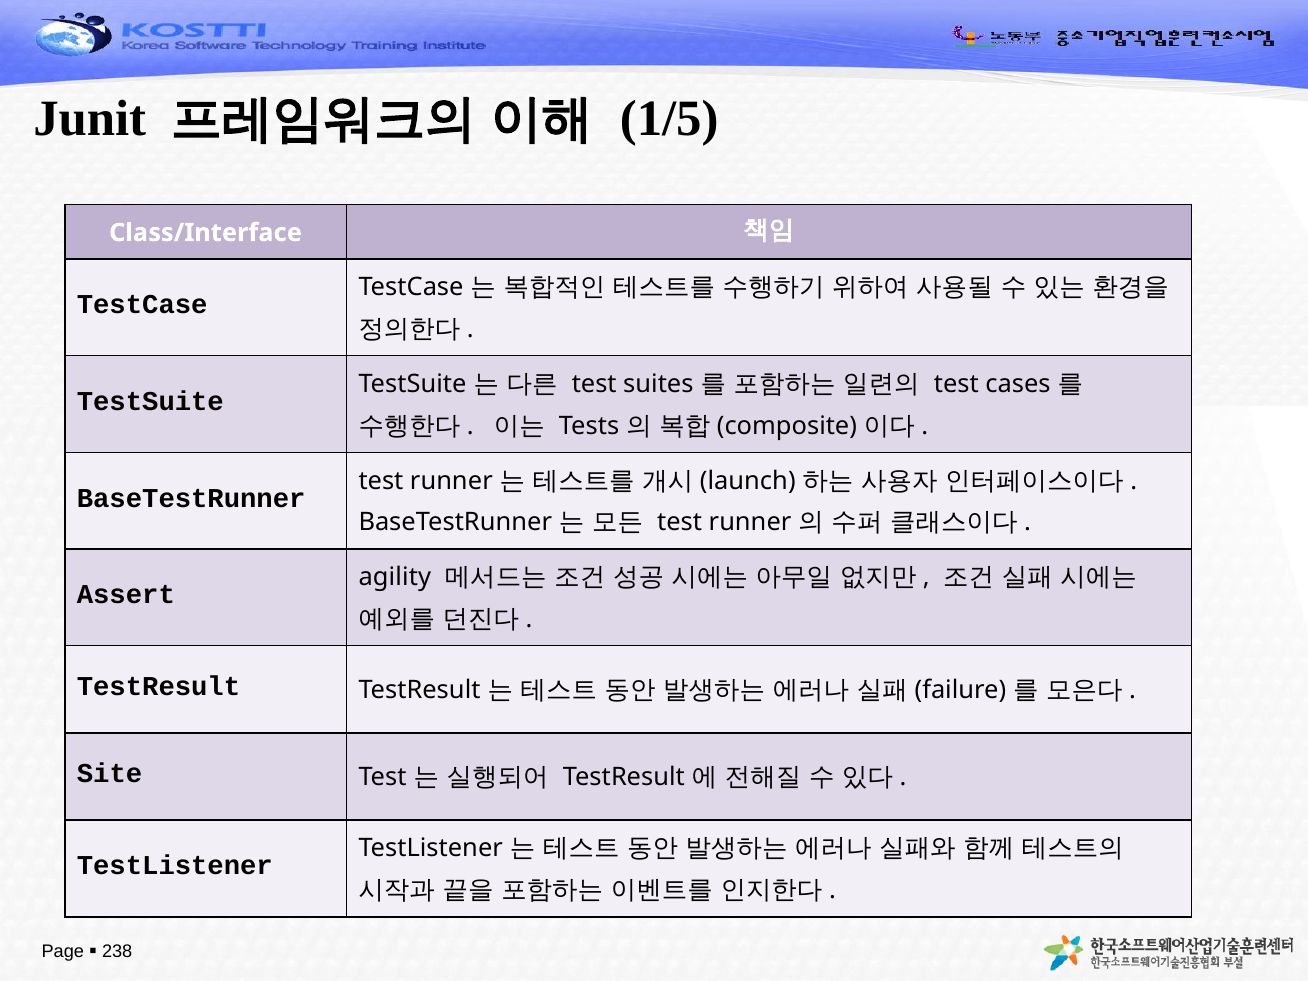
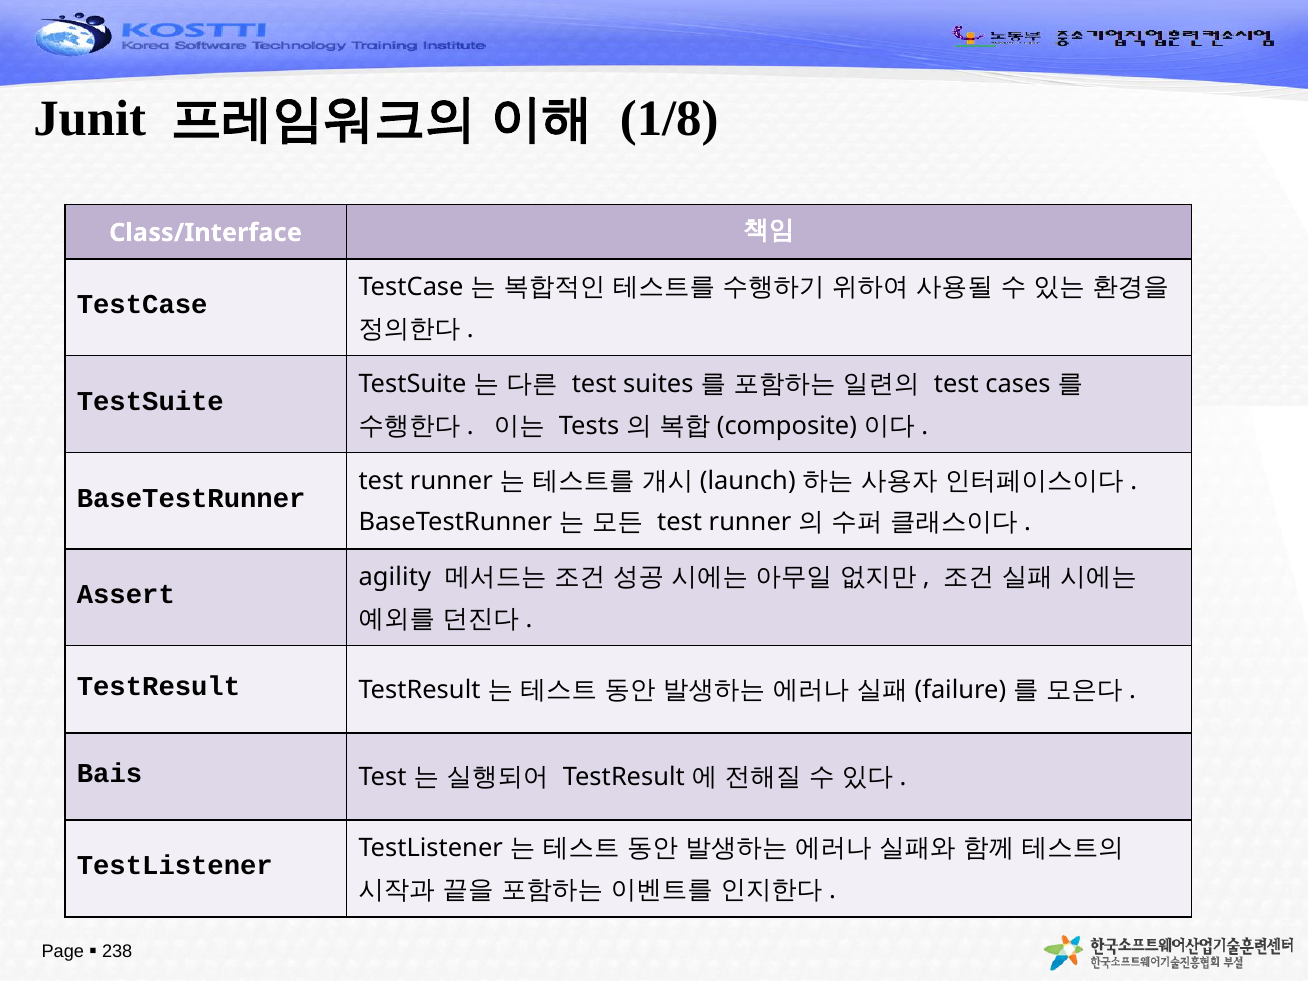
1/5: 1/5 -> 1/8
Site: Site -> Bais
